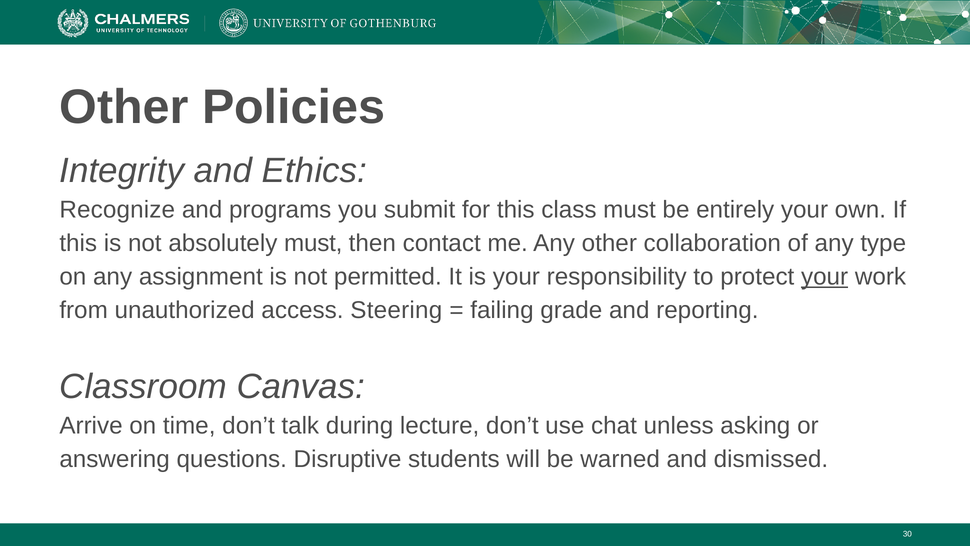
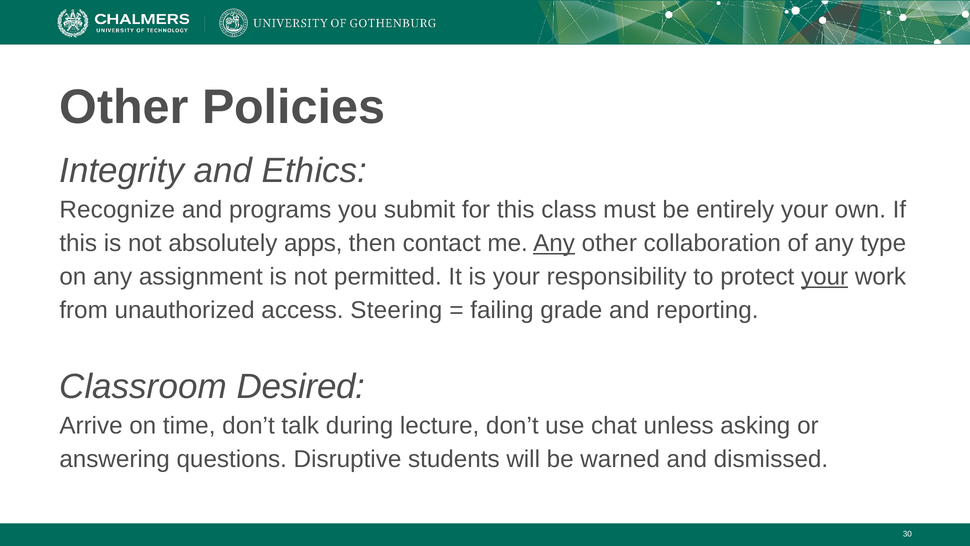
absolutely must: must -> apps
Any at (554, 243) underline: none -> present
Canvas: Canvas -> Desired
